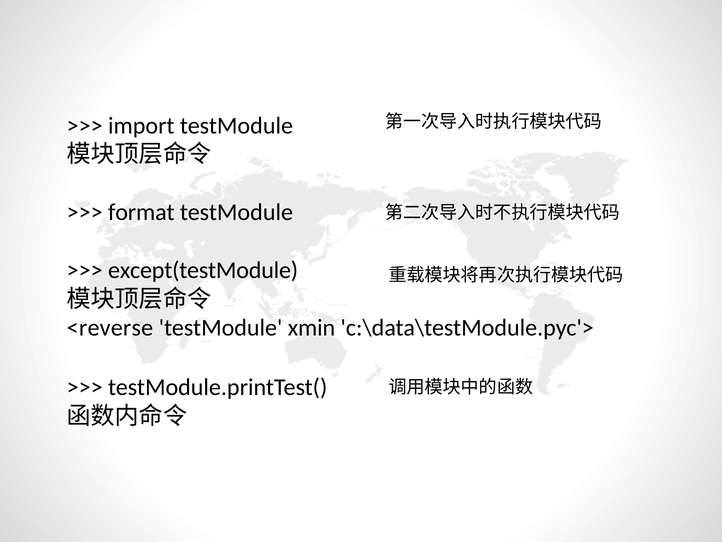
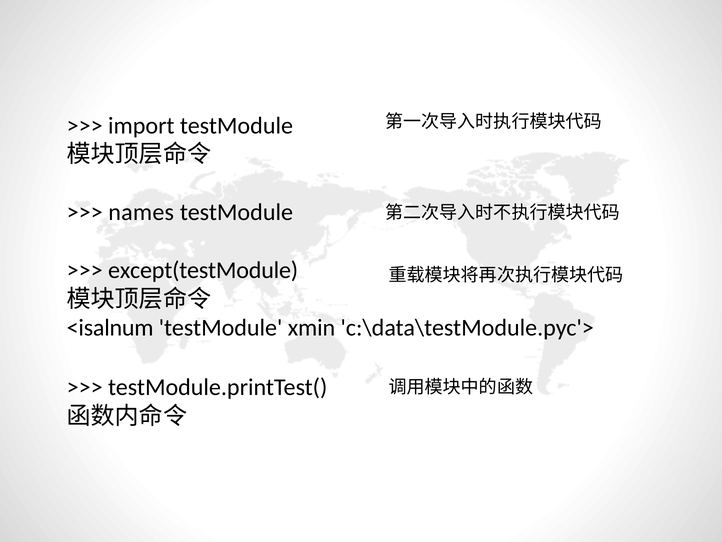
format: format -> names
<reverse: <reverse -> <isalnum
